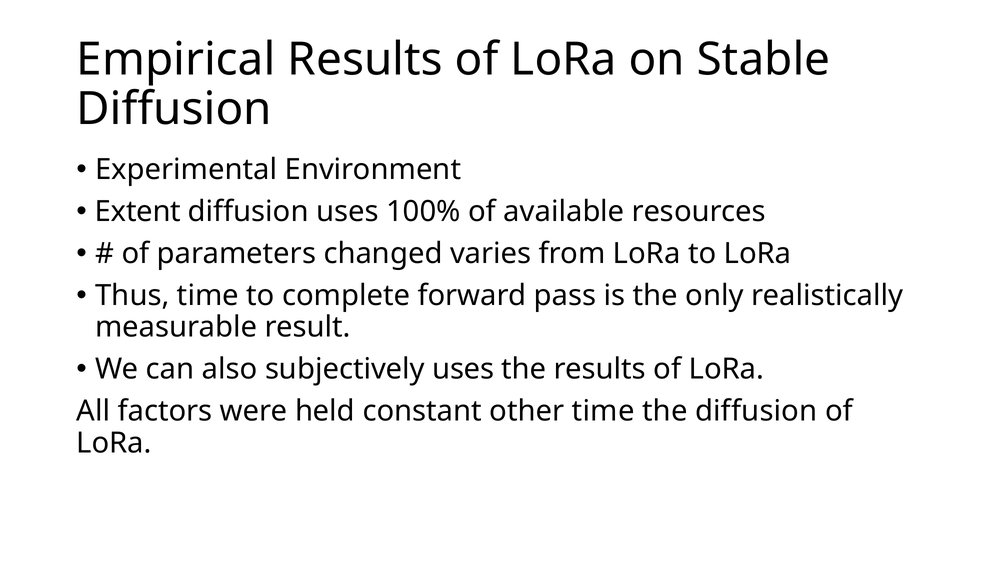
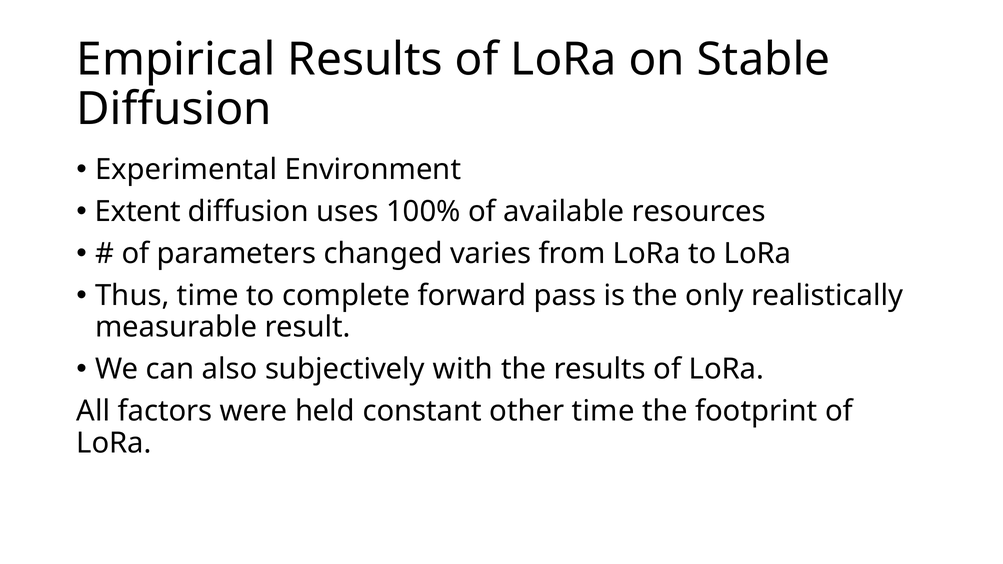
subjectively uses: uses -> with
the diffusion: diffusion -> footprint
